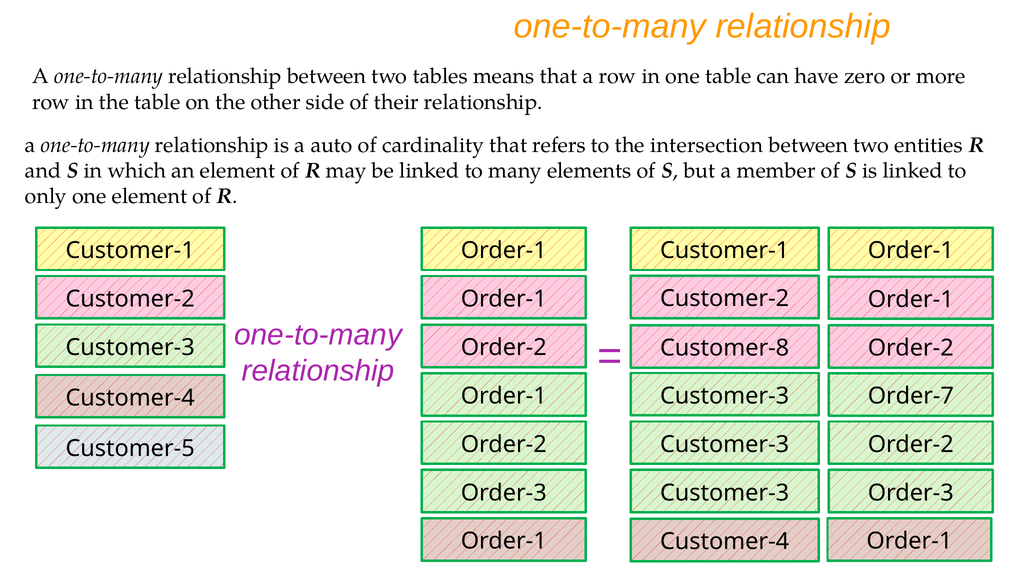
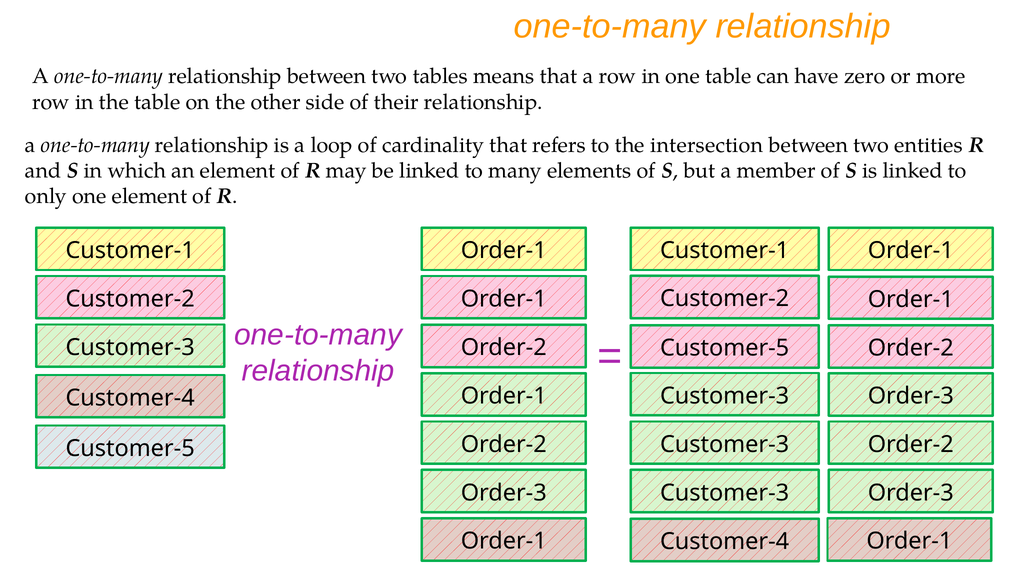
auto: auto -> loop
Customer-8 at (725, 349): Customer-8 -> Customer-5
Order-7 at (911, 397): Order-7 -> Order-3
